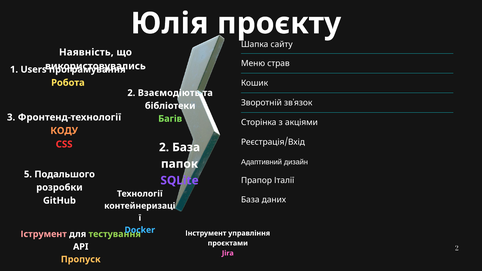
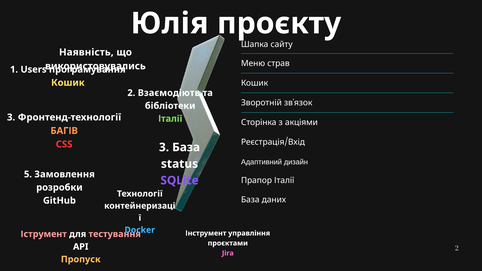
Робота at (68, 83): Робота -> Кошик
Багів at (170, 119): Багів -> Італії
КОДУ: КОДУ -> БАГІВ
CSS 2: 2 -> 3
папок: папок -> status
Подальшого: Подальшого -> Замовлення
тестування colour: light green -> pink
